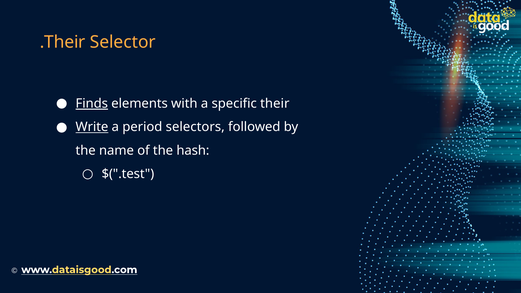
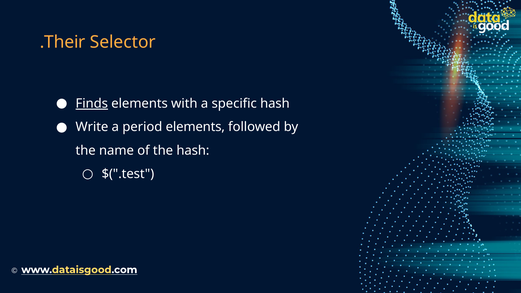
specific their: their -> hash
Write underline: present -> none
period selectors: selectors -> elements
